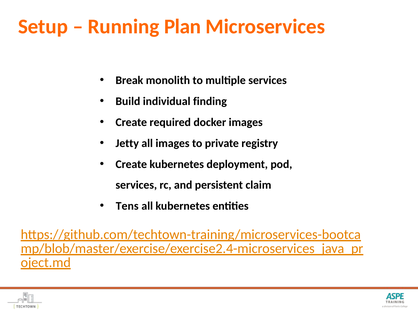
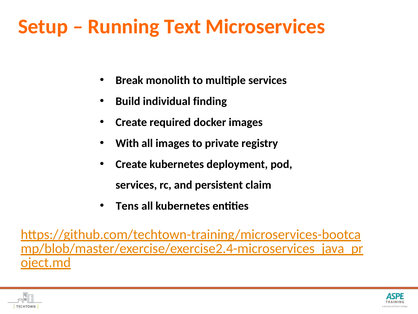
Plan: Plan -> Text
Jetty: Jetty -> With
